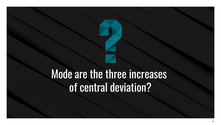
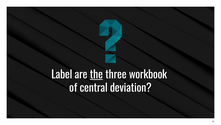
Mode: Mode -> Label
the underline: none -> present
increases: increases -> workbook
